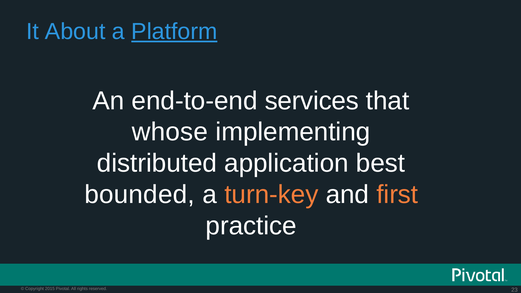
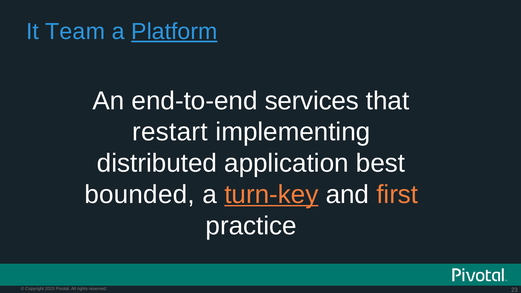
About: About -> Team
whose: whose -> restart
turn-key underline: none -> present
